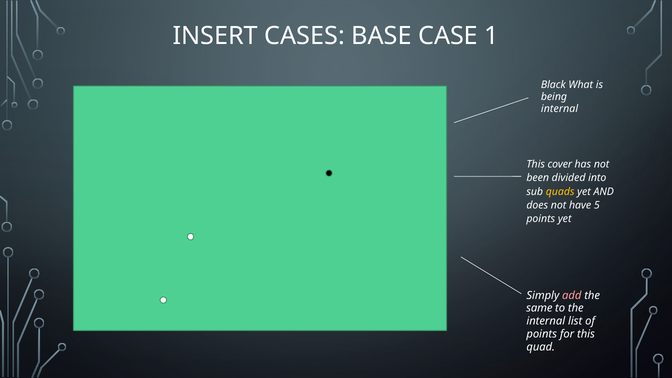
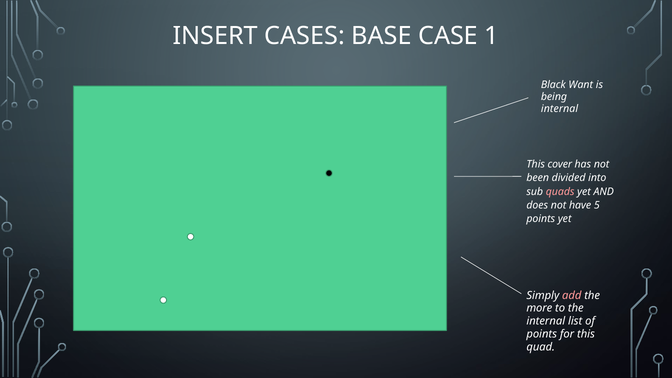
What: What -> Want
quads colour: yellow -> pink
same: same -> more
